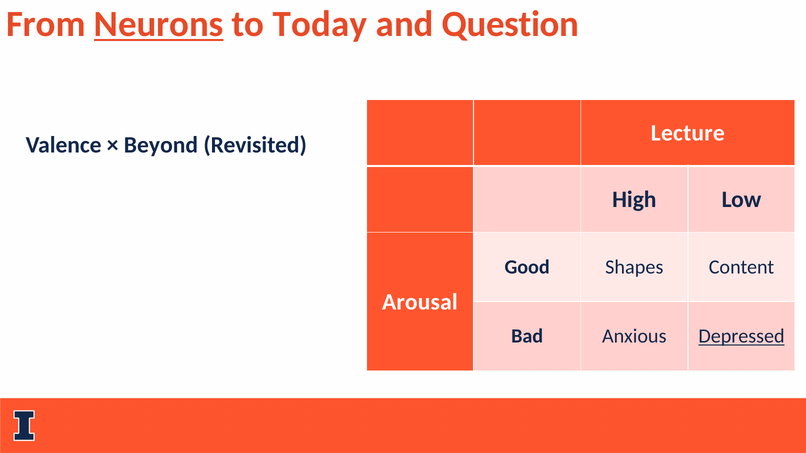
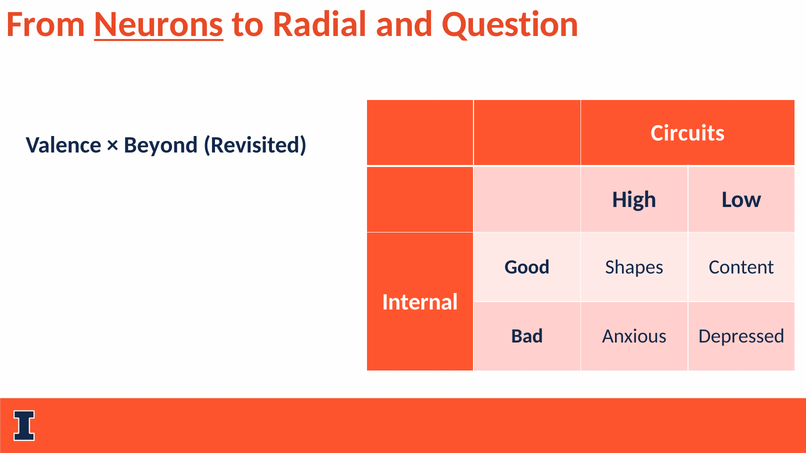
Today: Today -> Radial
Lecture: Lecture -> Circuits
Arousal: Arousal -> Internal
Depressed underline: present -> none
